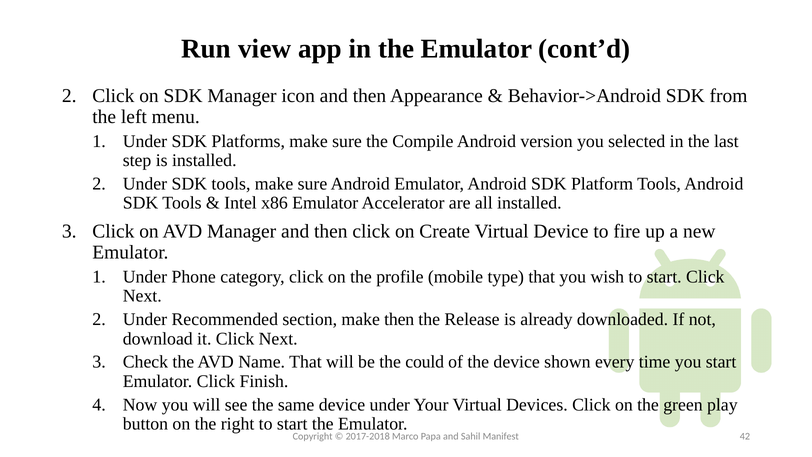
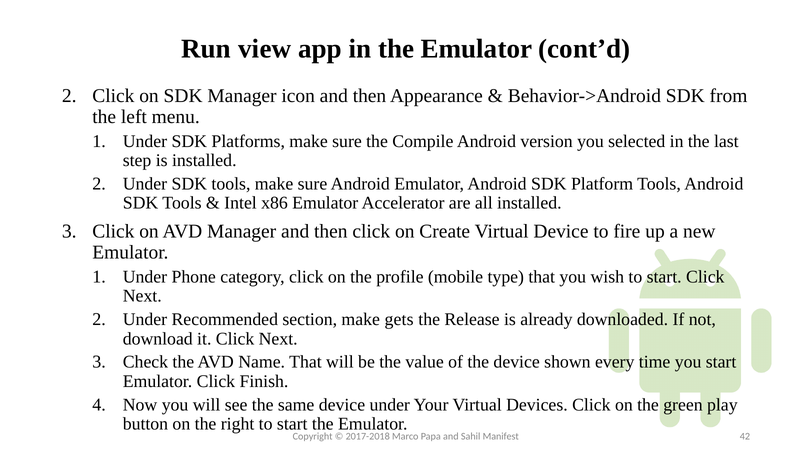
make then: then -> gets
could: could -> value
